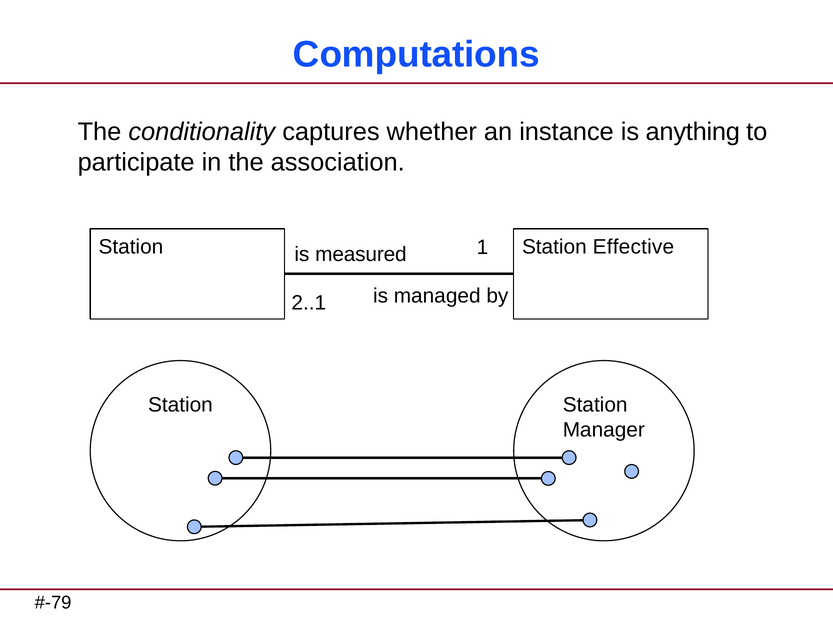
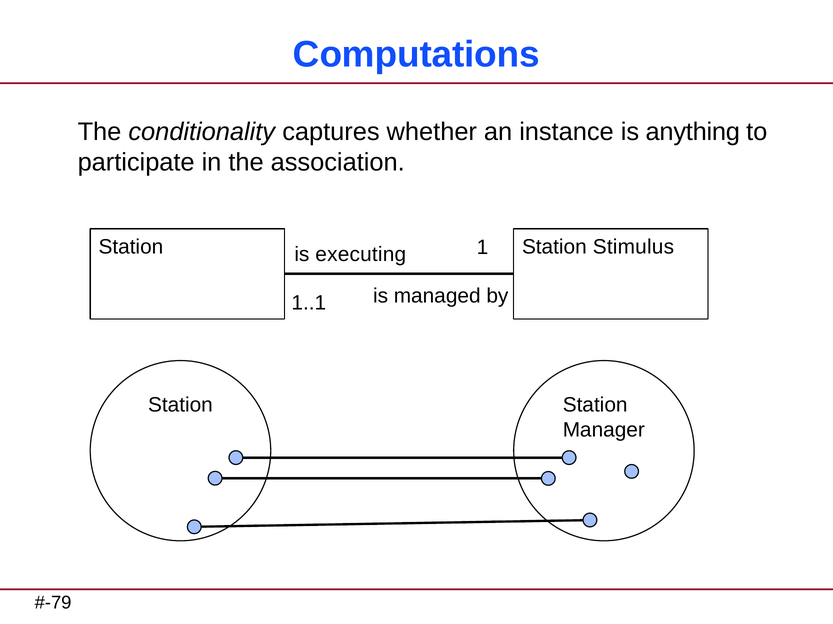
Effective: Effective -> Stimulus
measured: measured -> executing
2..1: 2..1 -> 1..1
